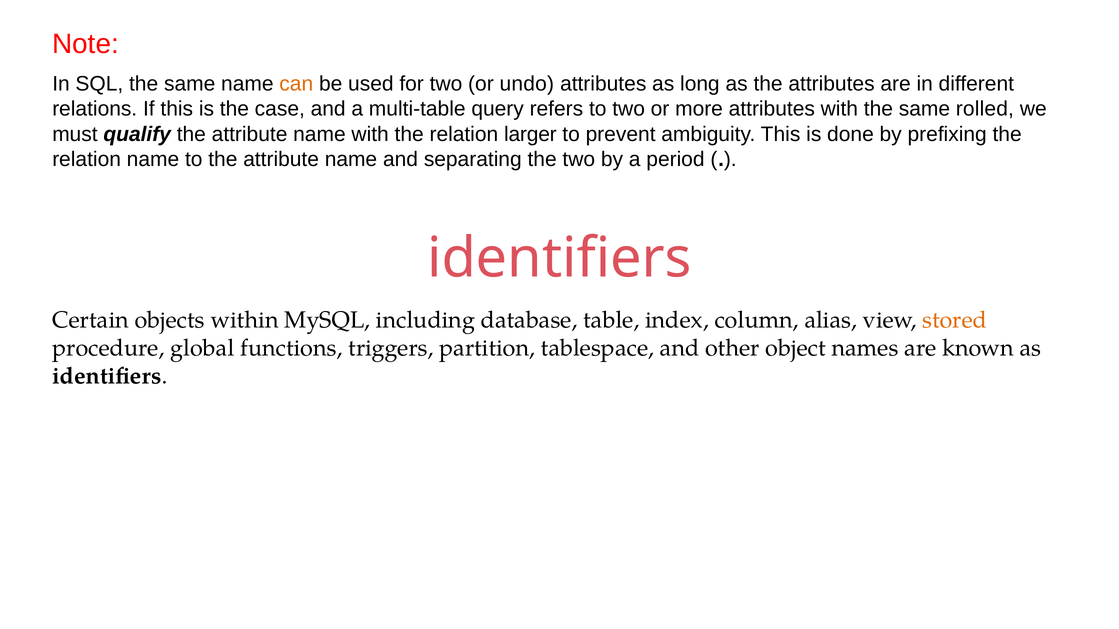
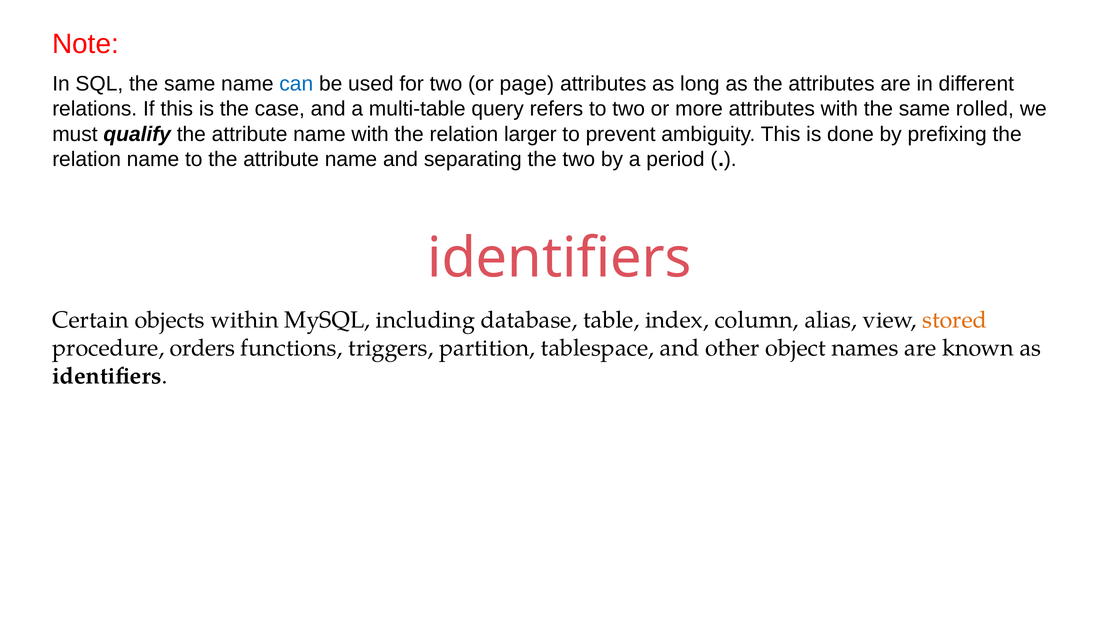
can colour: orange -> blue
undo: undo -> page
global: global -> orders
